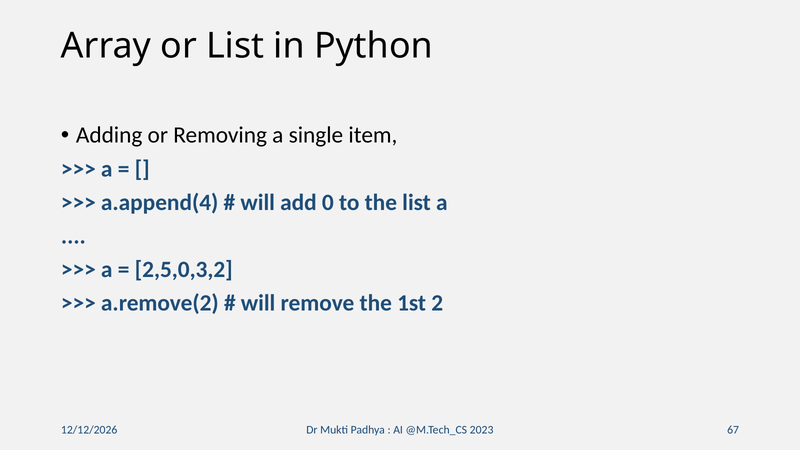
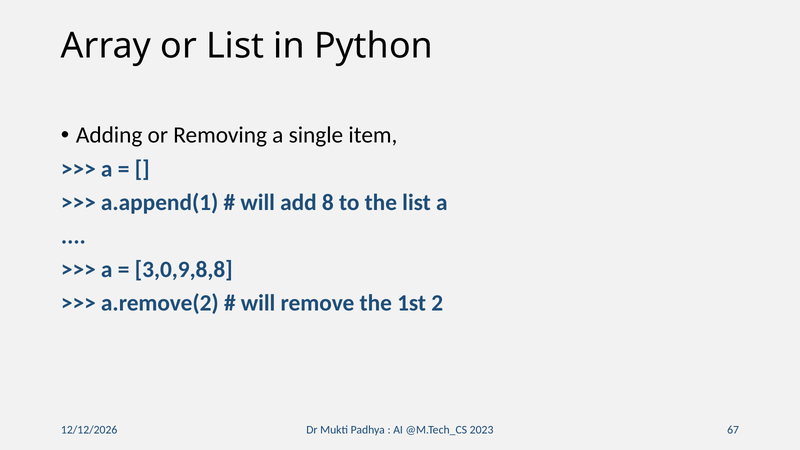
a.append(4: a.append(4 -> a.append(1
0: 0 -> 8
2,5,0,3,2: 2,5,0,3,2 -> 3,0,9,8,8
